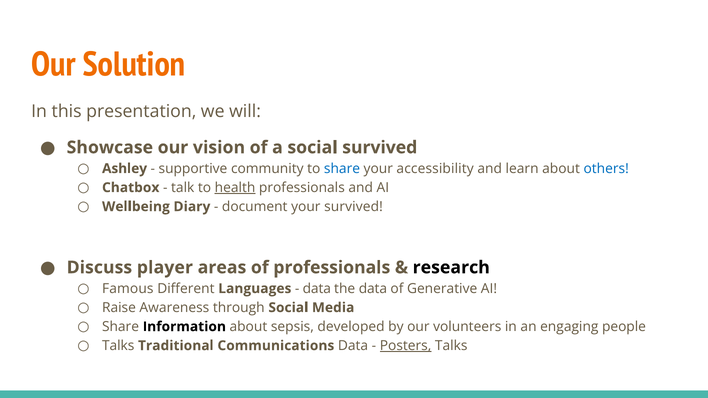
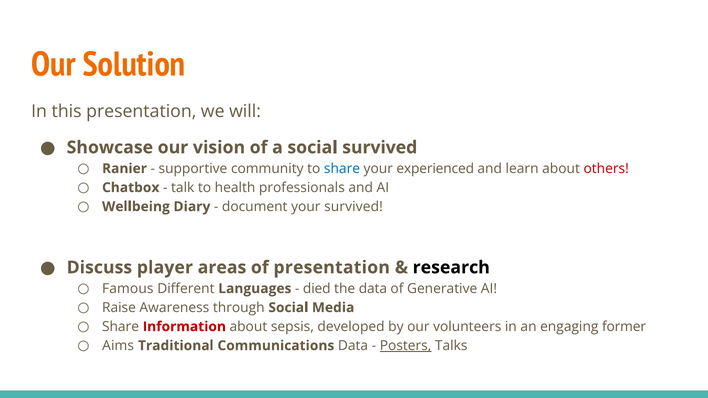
Ashley: Ashley -> Ranier
accessibility: accessibility -> experienced
others colour: blue -> red
health underline: present -> none
of professionals: professionals -> presentation
data at (317, 289): data -> died
Information colour: black -> red
people: people -> former
Talks at (118, 346): Talks -> Aims
